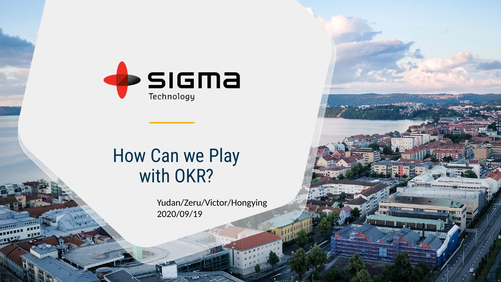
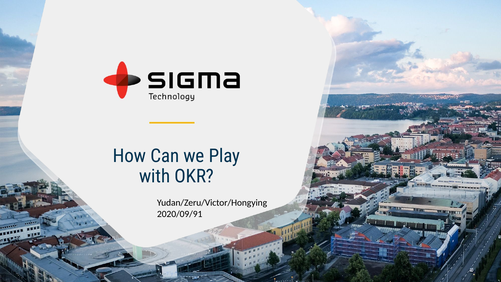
2020/09/19: 2020/09/19 -> 2020/09/91
